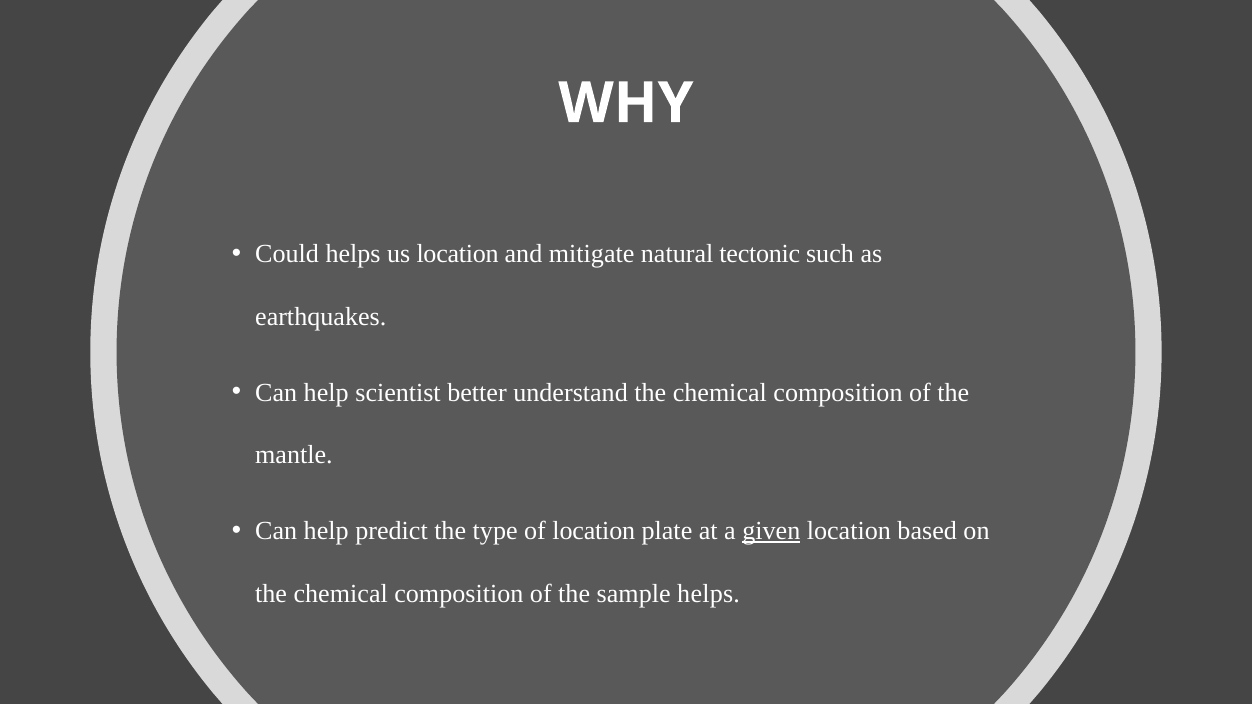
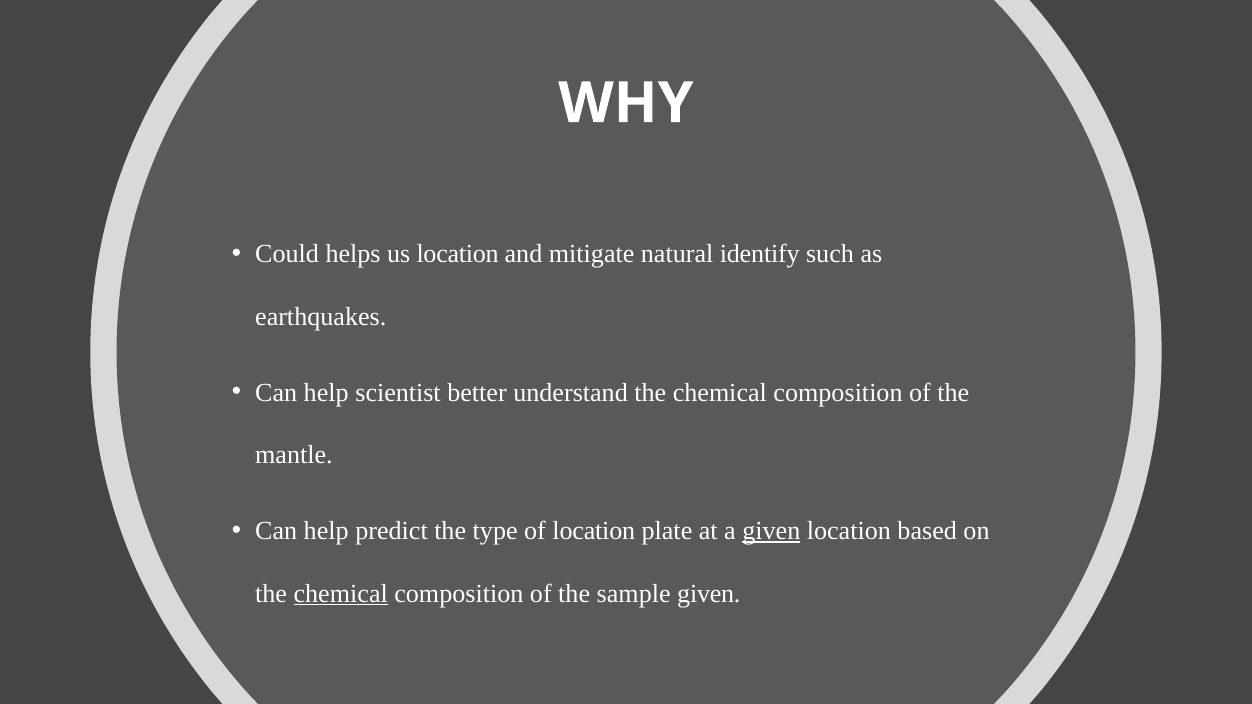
tectonic: tectonic -> identify
chemical at (341, 594) underline: none -> present
sample helps: helps -> given
